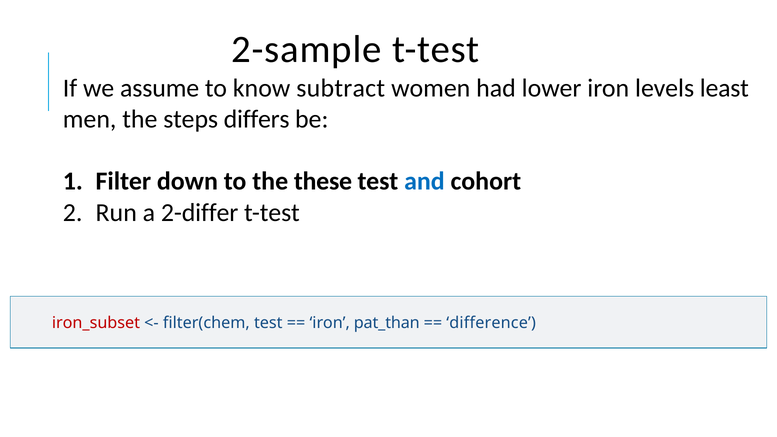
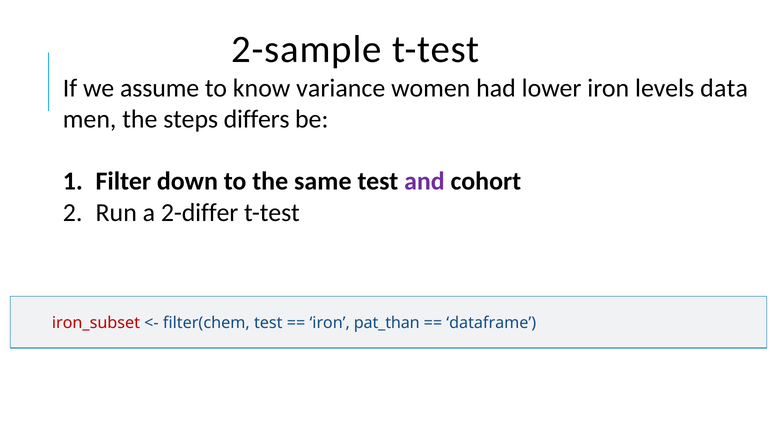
subtract: subtract -> variance
least: least -> data
these: these -> same
and colour: blue -> purple
difference: difference -> dataframe
